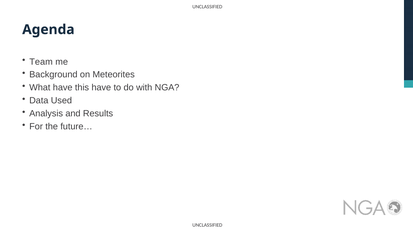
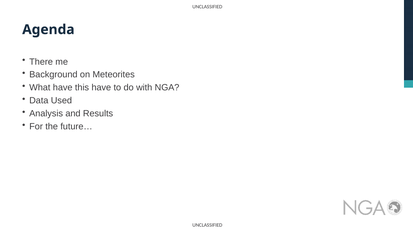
Team: Team -> There
